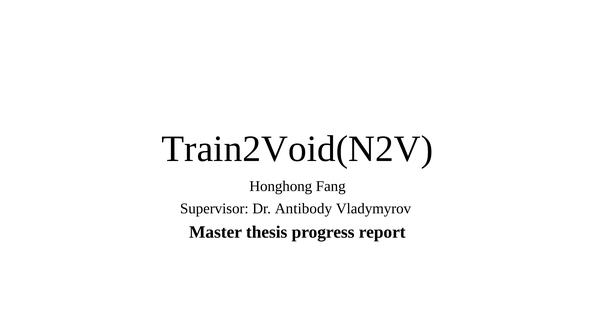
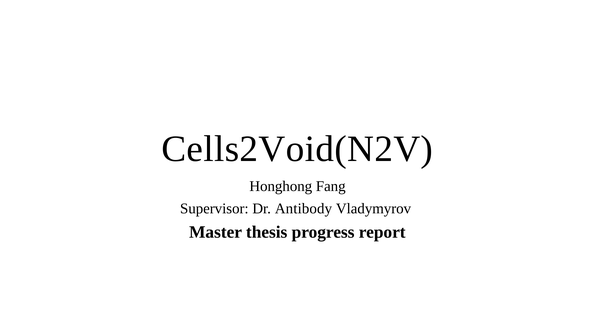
Train2Void(N2V: Train2Void(N2V -> Cells2Void(N2V
